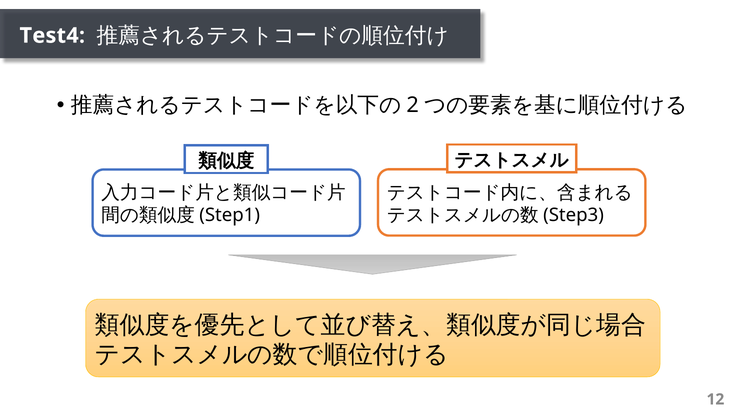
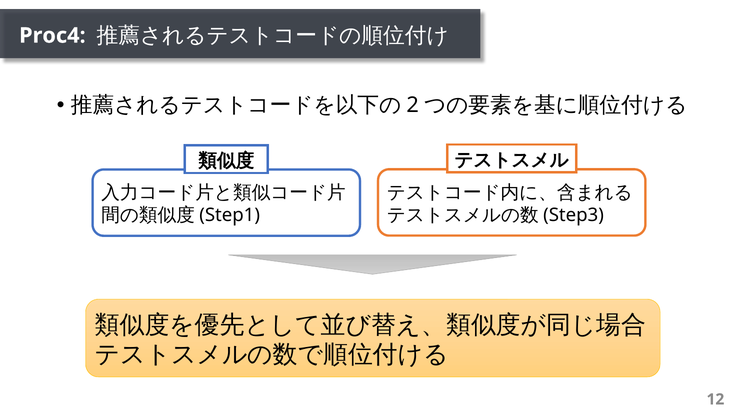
Test4: Test4 -> Proc4
